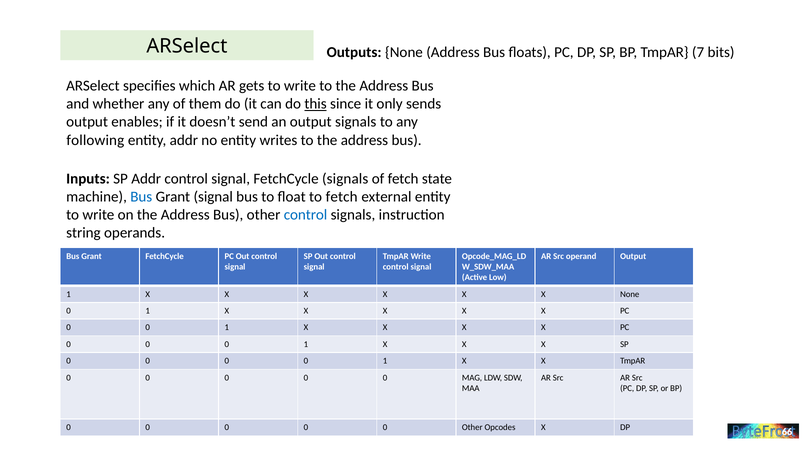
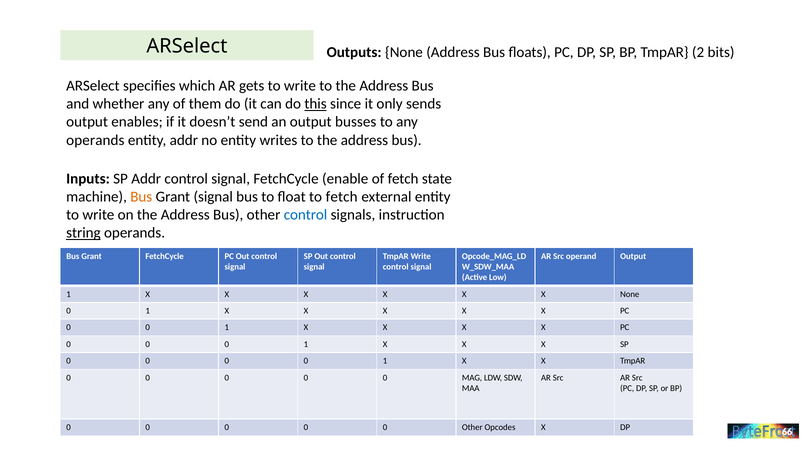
7: 7 -> 2
output signals: signals -> busses
following at (95, 140): following -> operands
FetchCycle signals: signals -> enable
Bus at (141, 197) colour: blue -> orange
string underline: none -> present
